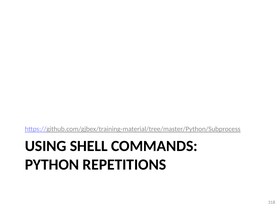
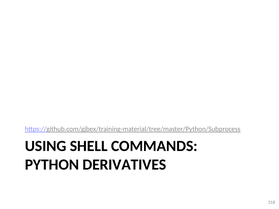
REPETITIONS: REPETITIONS -> DERIVATIVES
